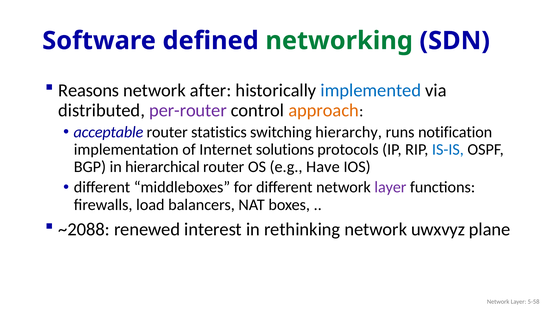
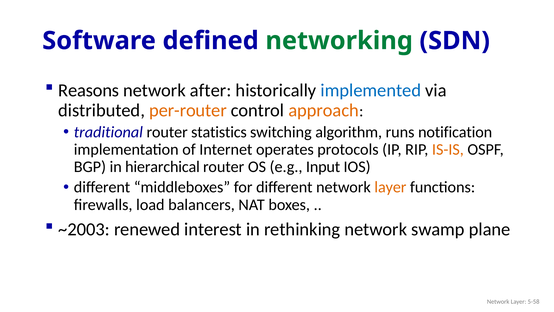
per-router colour: purple -> orange
acceptable: acceptable -> traditional
hierarchy: hierarchy -> algorithm
solutions: solutions -> operates
IS-IS colour: blue -> orange
Have: Have -> Input
layer at (390, 187) colour: purple -> orange
~2088: ~2088 -> ~2003
uwxvyz: uwxvyz -> swamp
